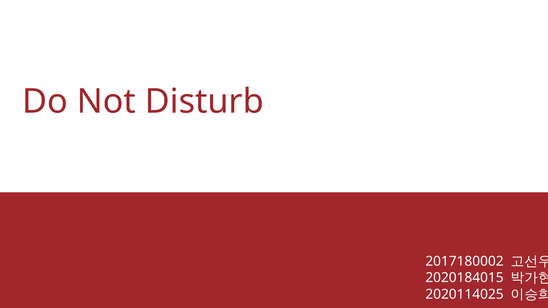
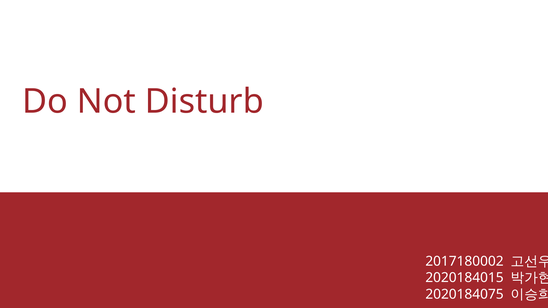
2020114025: 2020114025 -> 2020184075
